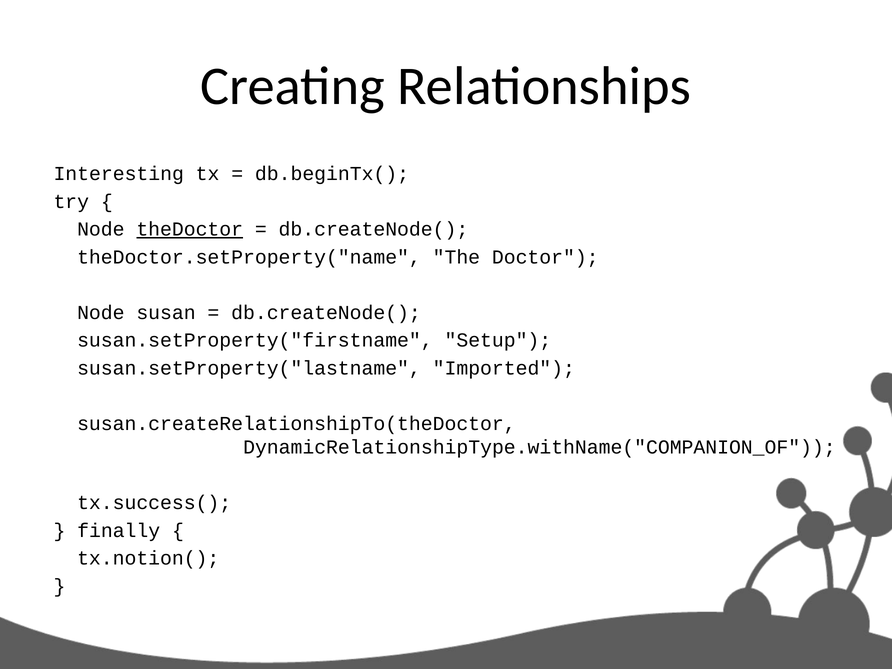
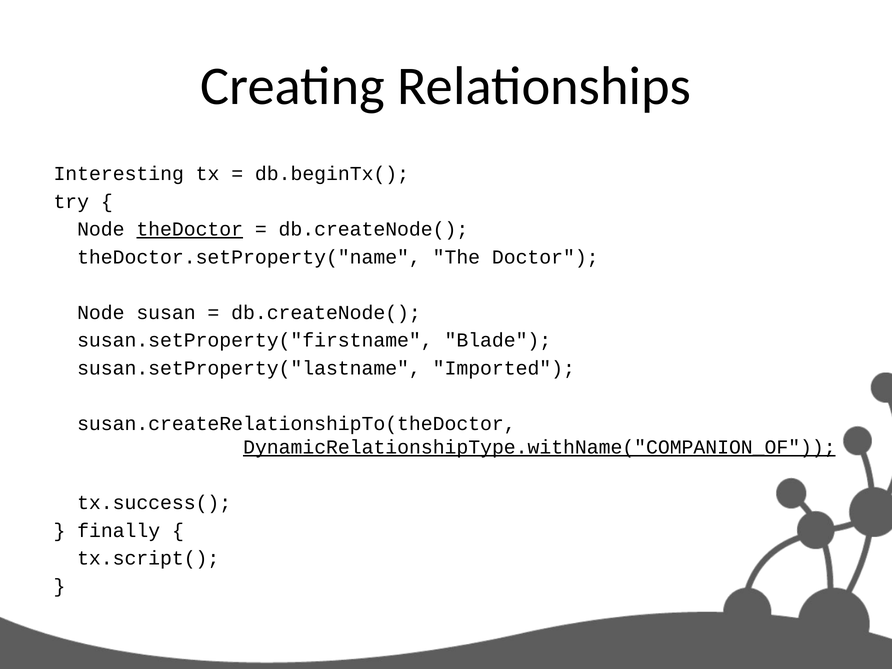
Setup: Setup -> Blade
DynamicRelationshipType.withName("COMPANION_OF underline: none -> present
tx.notion(: tx.notion( -> tx.script(
